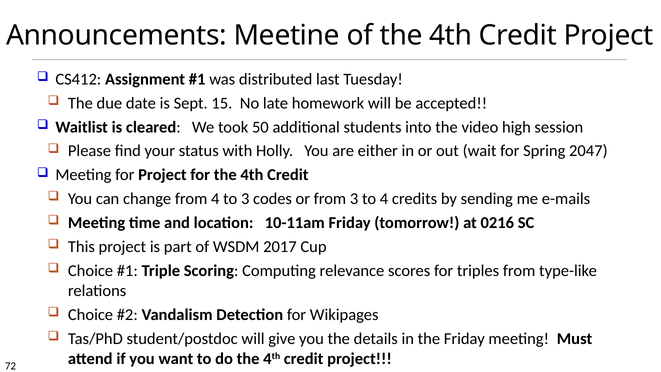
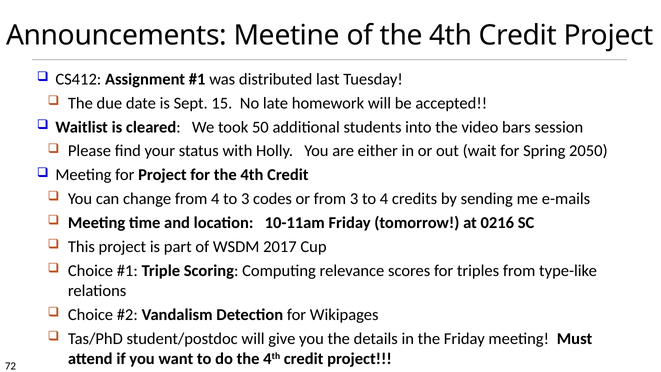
high: high -> bars
2047: 2047 -> 2050
